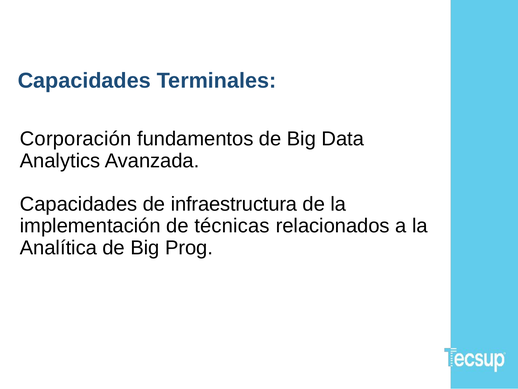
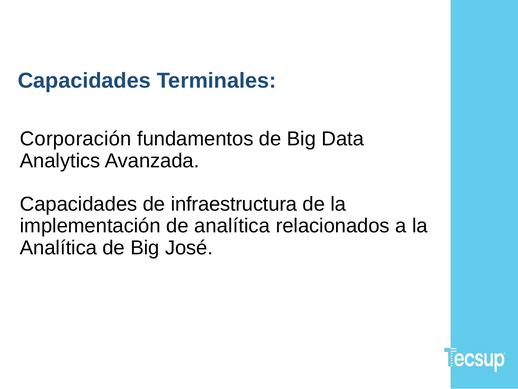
de técnicas: técnicas -> analítica
Prog: Prog -> José
